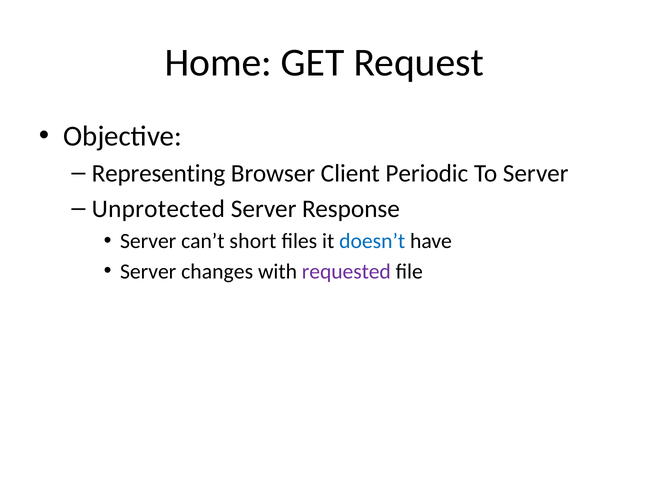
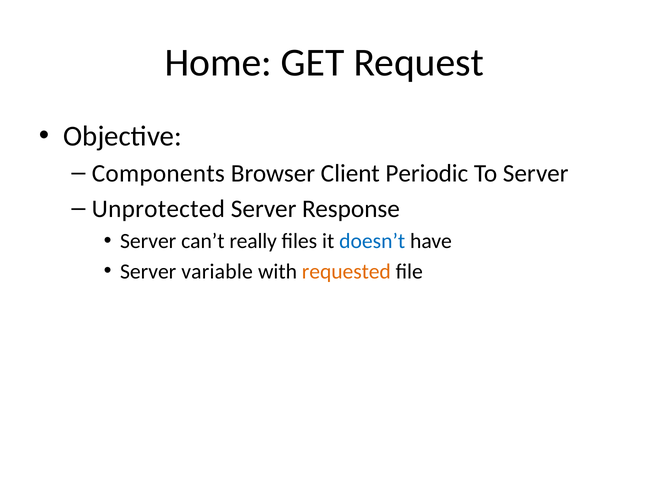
Representing: Representing -> Components
short: short -> really
changes: changes -> variable
requested colour: purple -> orange
